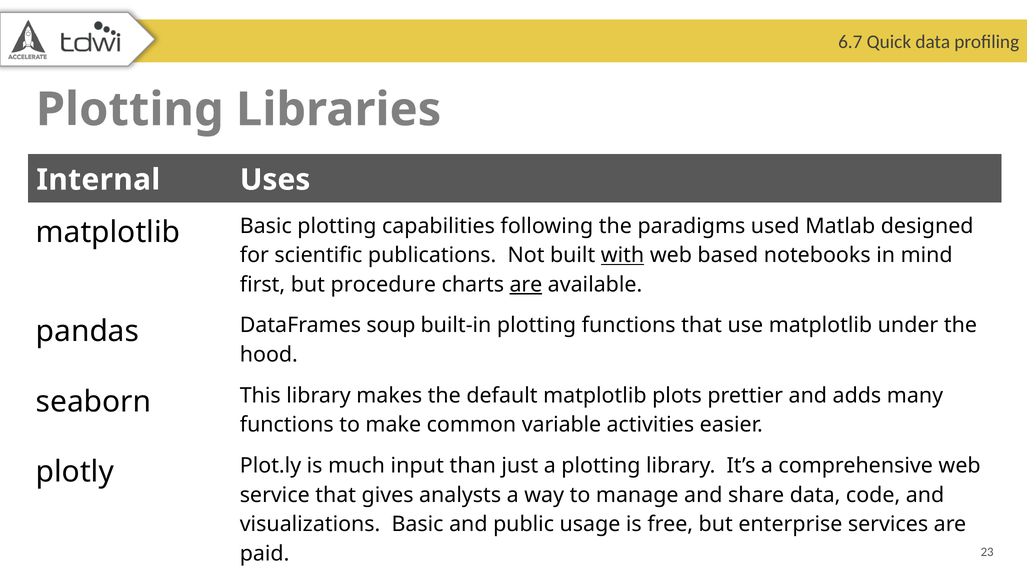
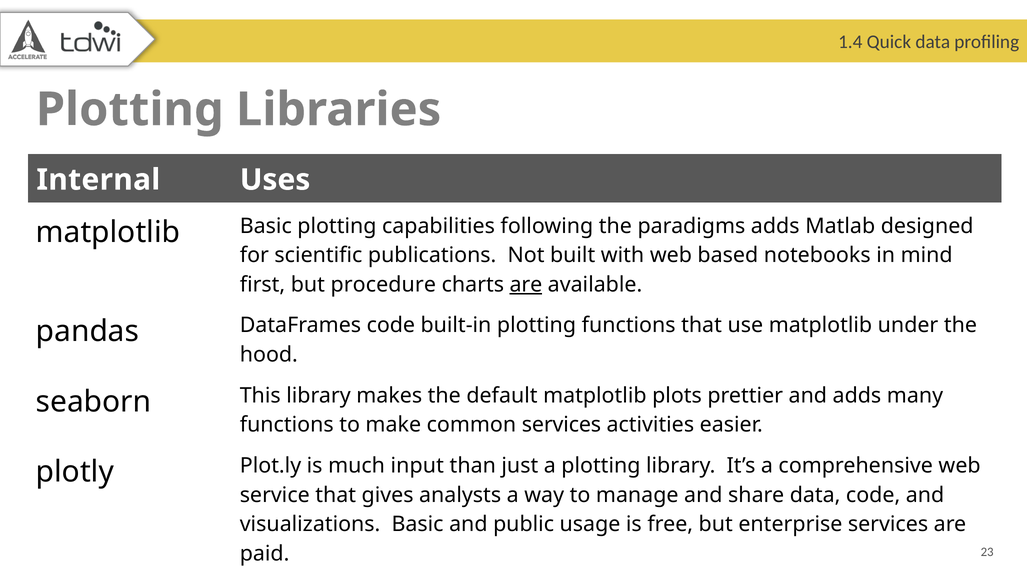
6.7: 6.7 -> 1.4
paradigms used: used -> adds
with underline: present -> none
DataFrames soup: soup -> code
common variable: variable -> services
